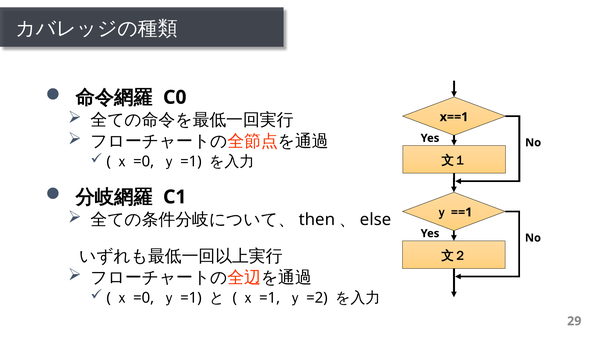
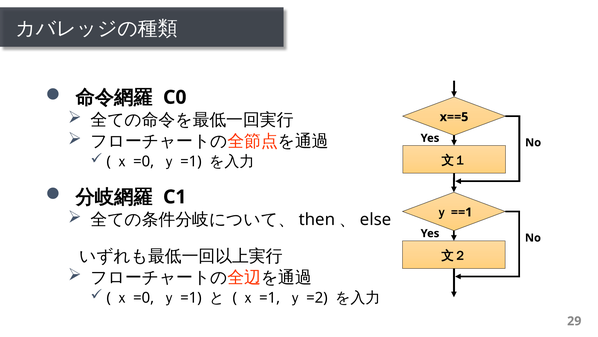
x==1: x==1 -> x==5
